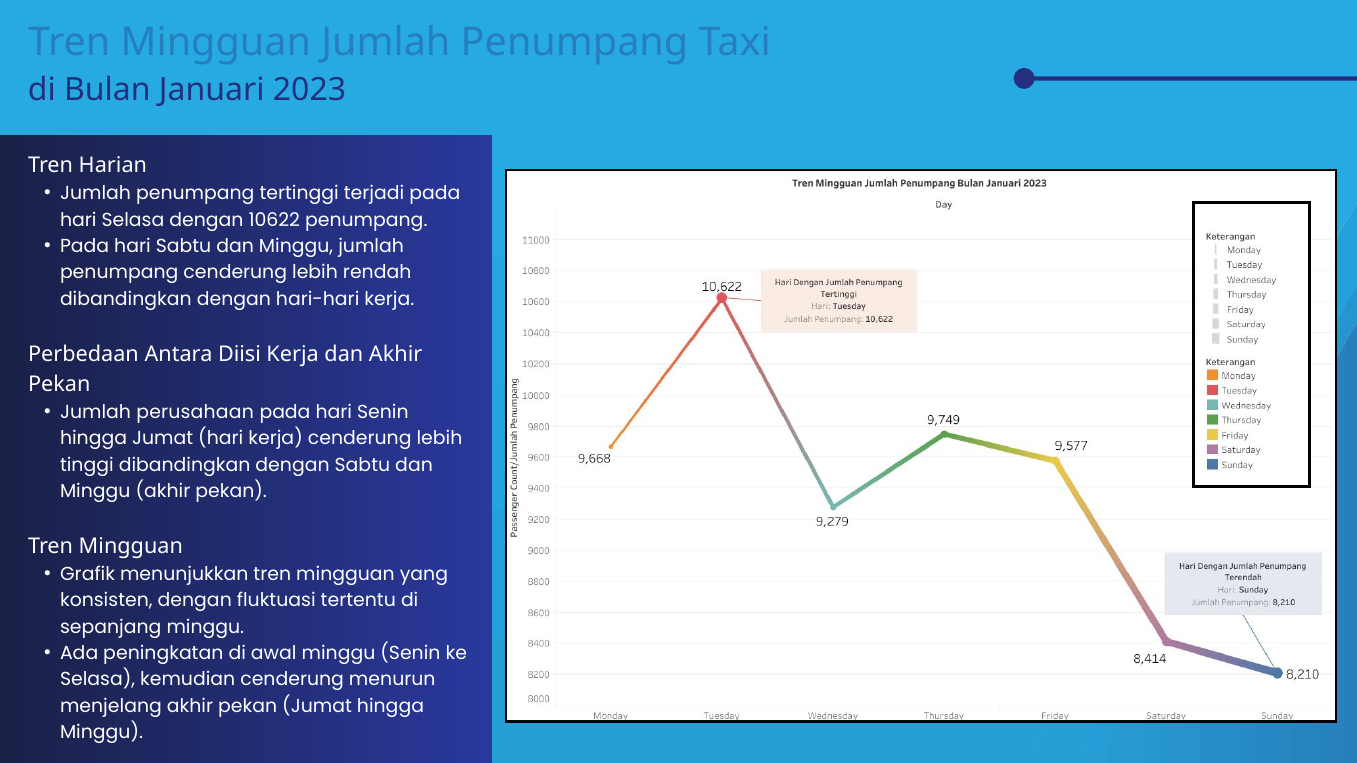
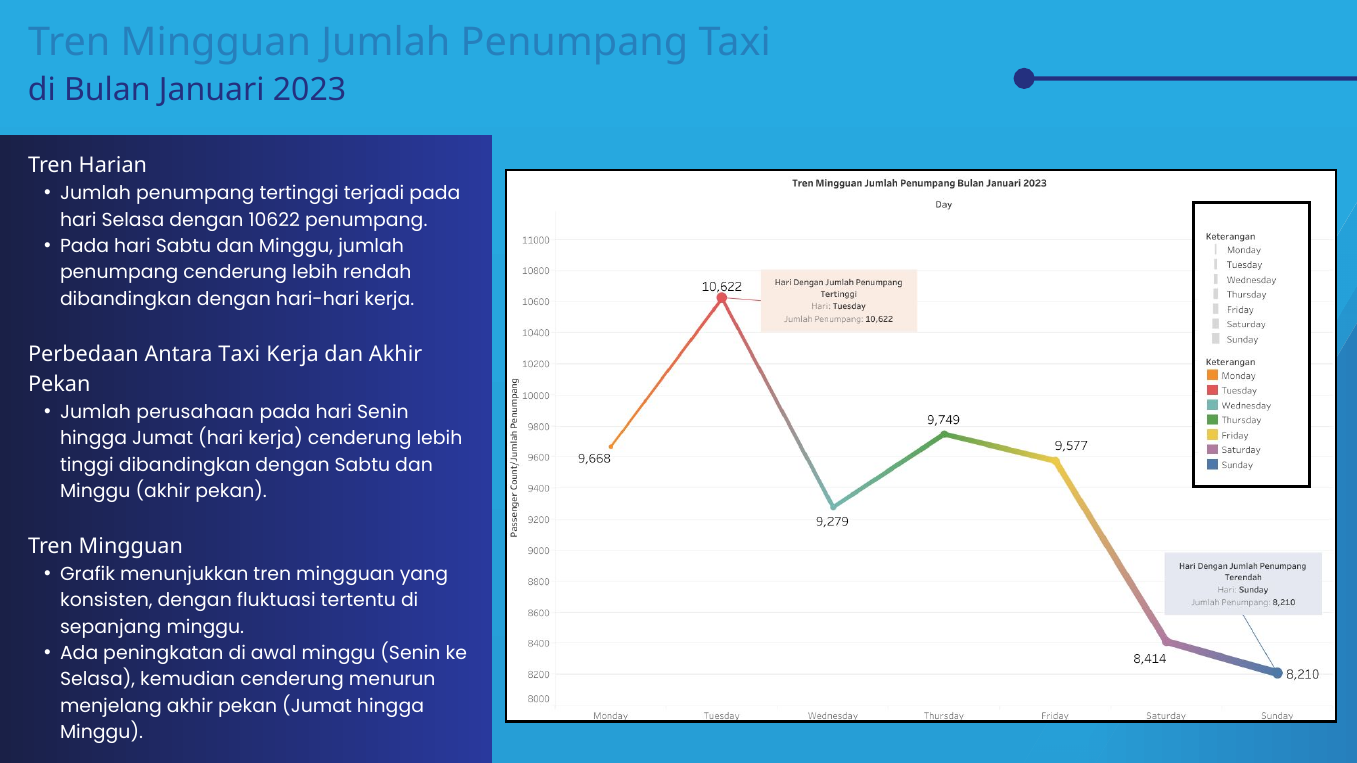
Antara Diisi: Diisi -> Taxi
